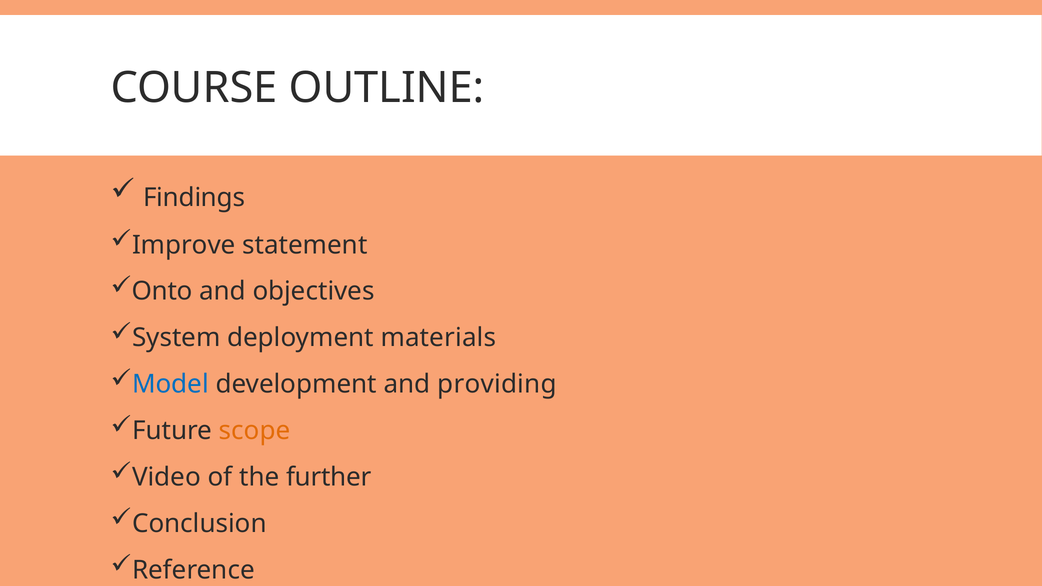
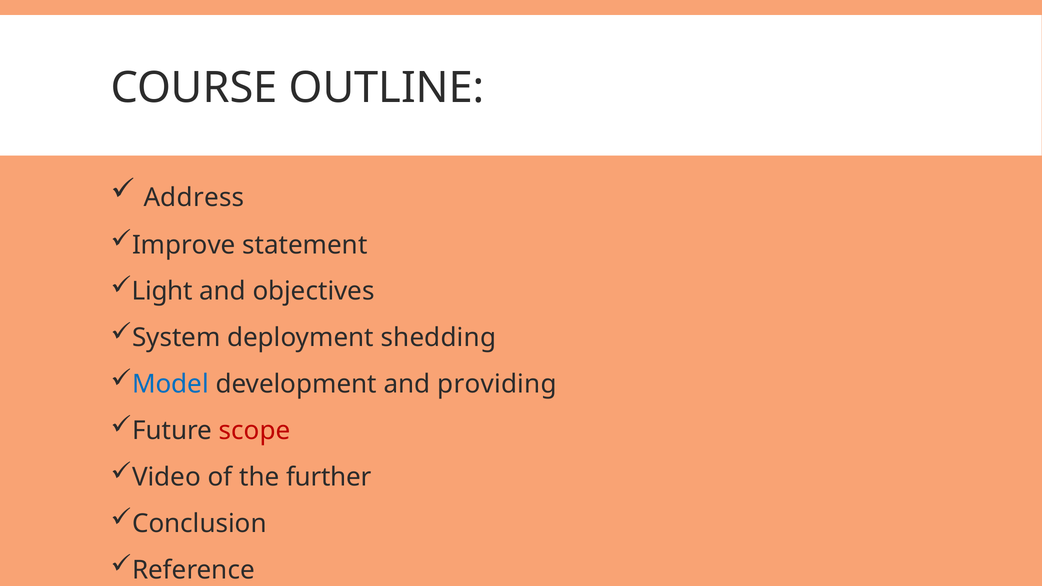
Findings: Findings -> Address
Onto: Onto -> Light
materials: materials -> shedding
scope colour: orange -> red
